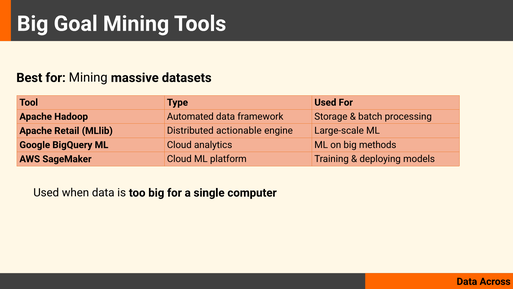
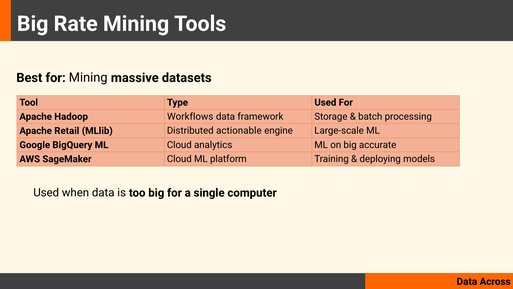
Goal: Goal -> Rate
Automated: Automated -> Workflows
methods: methods -> accurate
